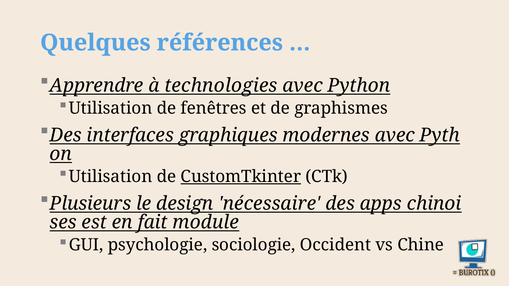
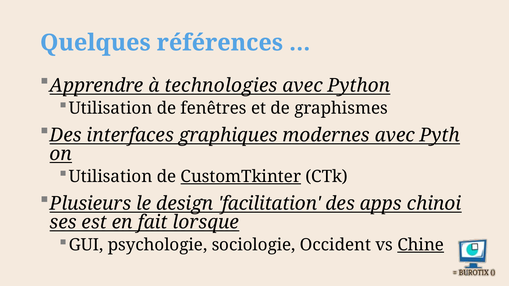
nécessaire: nécessaire -> facilitation
module: module -> lorsque
Chine underline: none -> present
